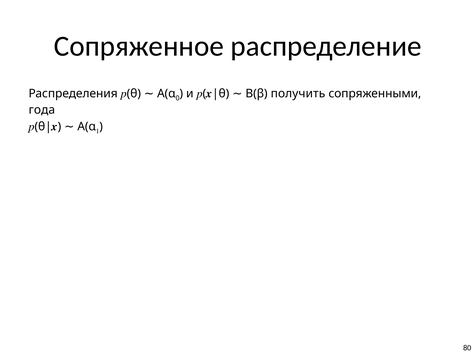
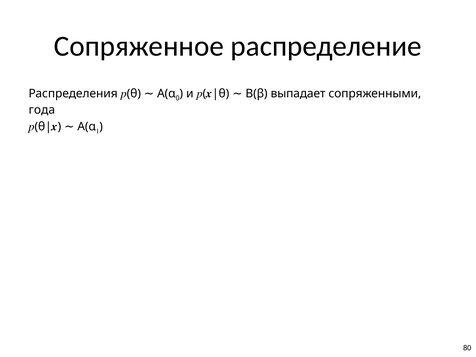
получить: получить -> выпадает
